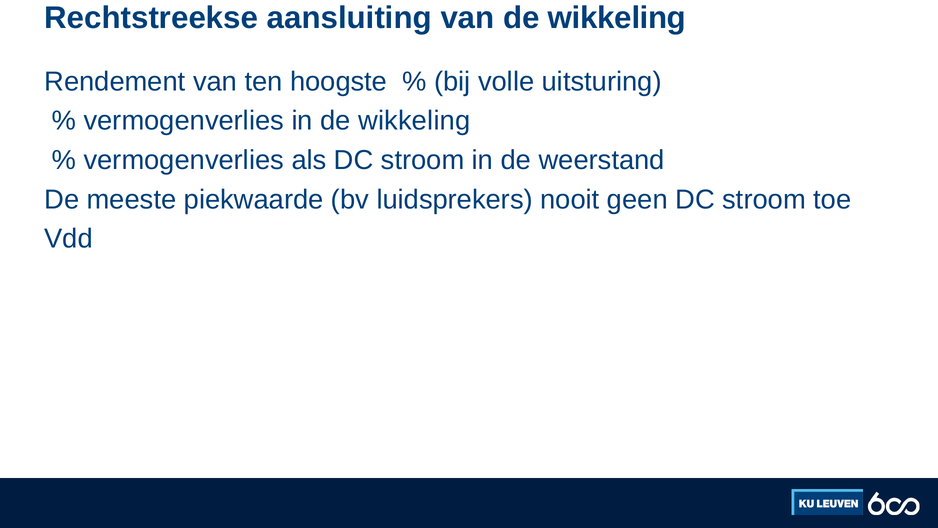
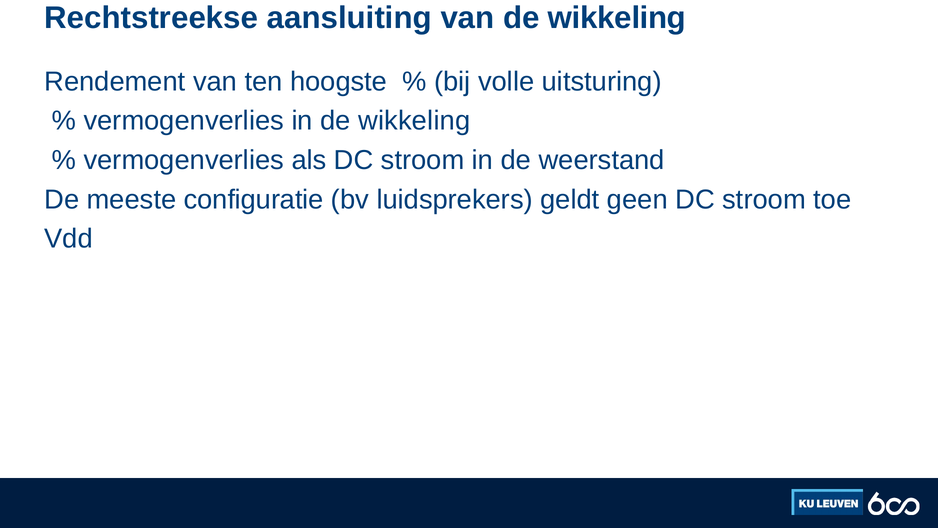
piekwaarde: piekwaarde -> configuratie
nooit: nooit -> geldt
